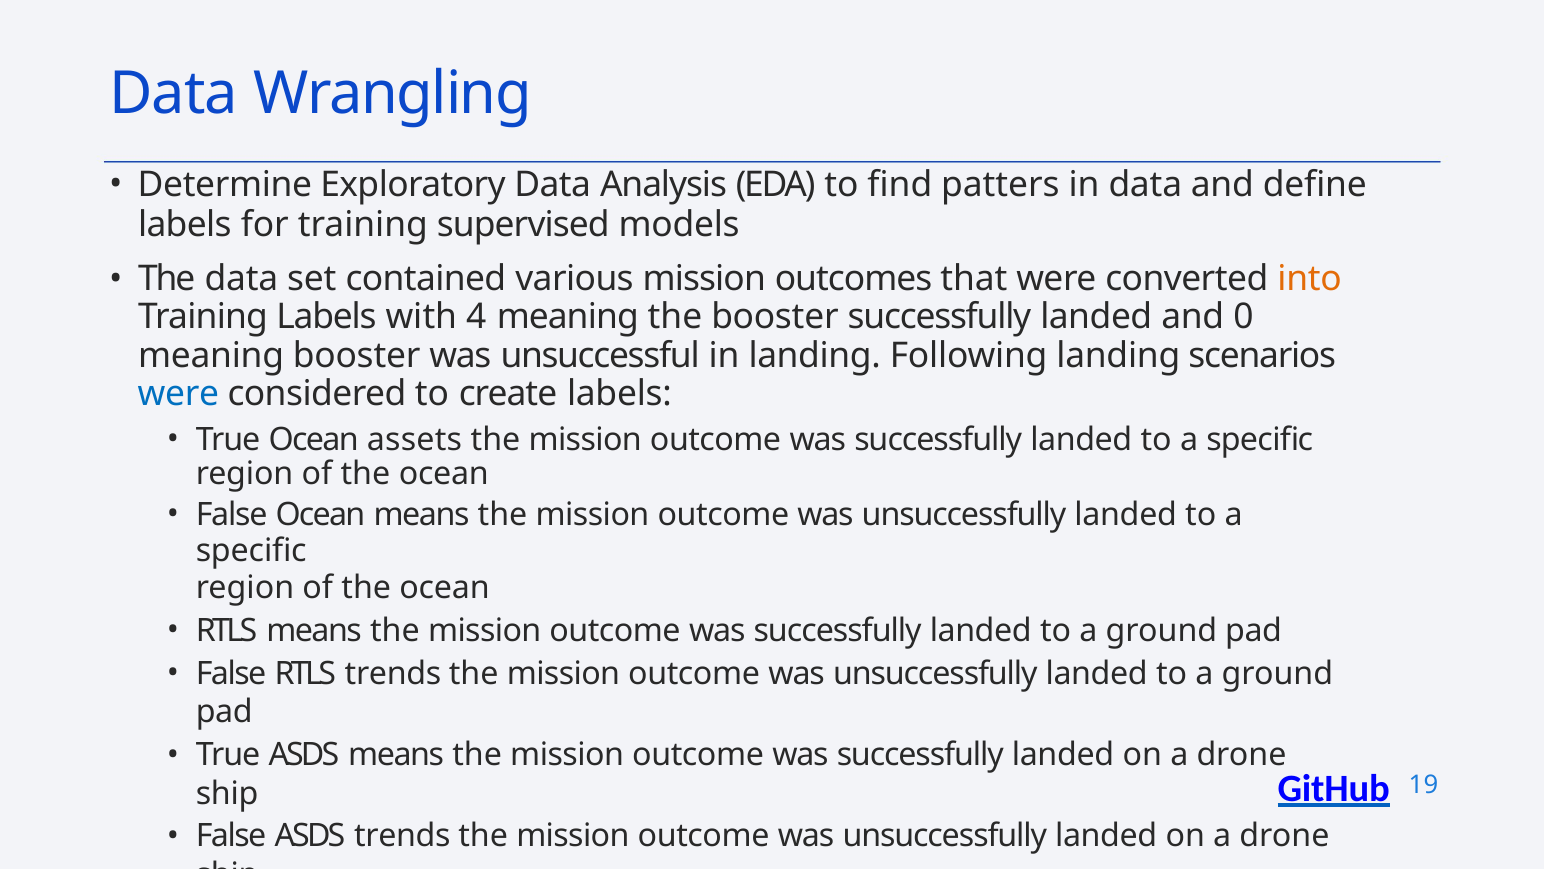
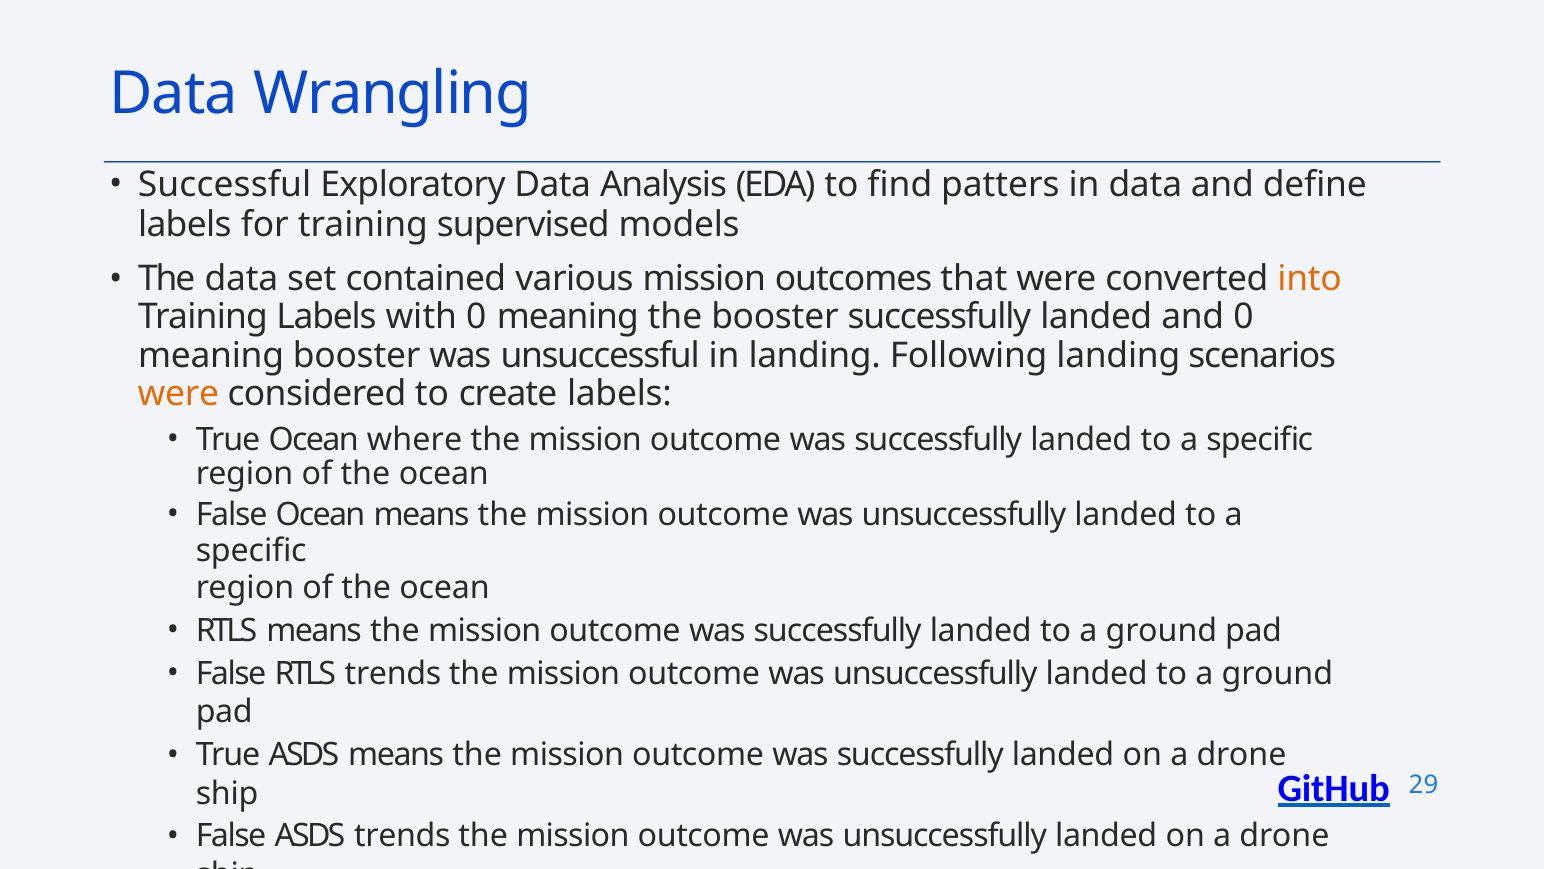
Determine: Determine -> Successful
with 4: 4 -> 0
were at (178, 393) colour: blue -> orange
assets: assets -> where
19: 19 -> 29
